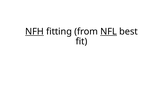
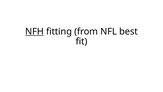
NFL underline: present -> none
